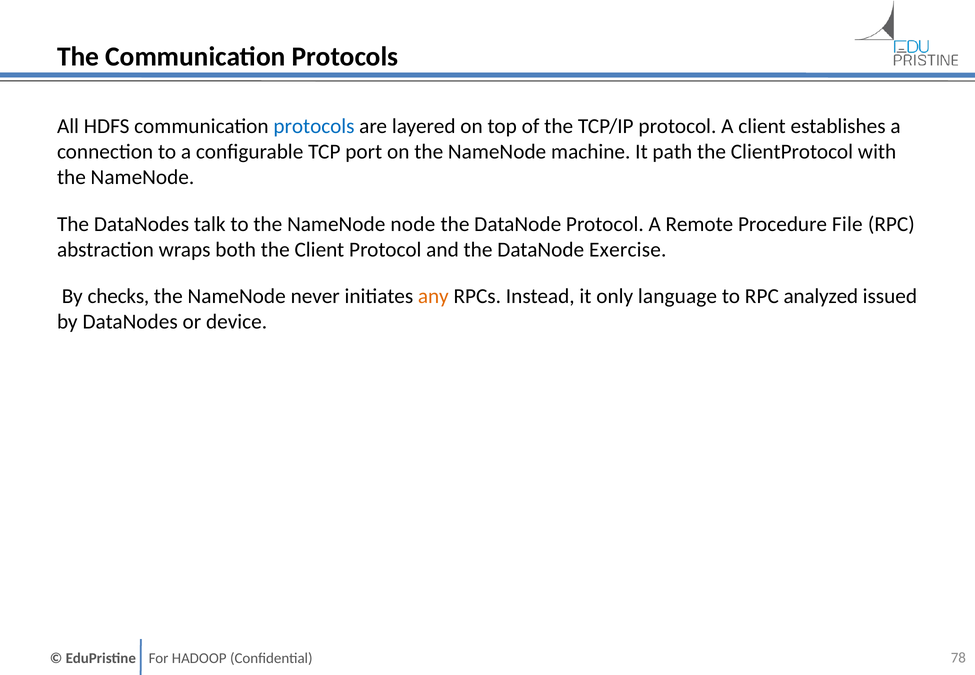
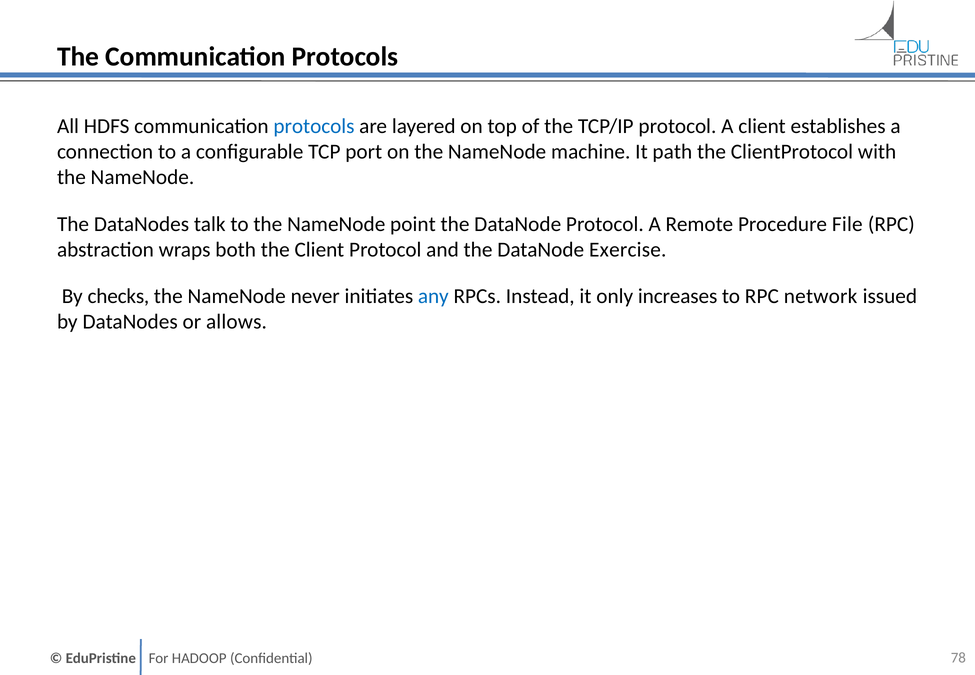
node: node -> point
any colour: orange -> blue
language: language -> increases
analyzed: analyzed -> network
device: device -> allows
